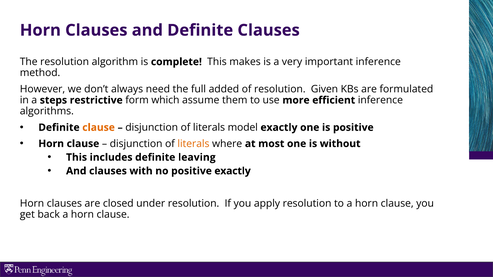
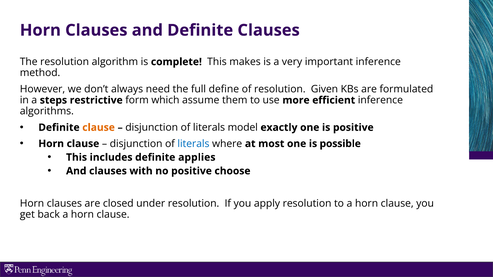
added: added -> define
literals at (193, 144) colour: orange -> blue
without: without -> possible
leaving: leaving -> applies
positive exactly: exactly -> choose
